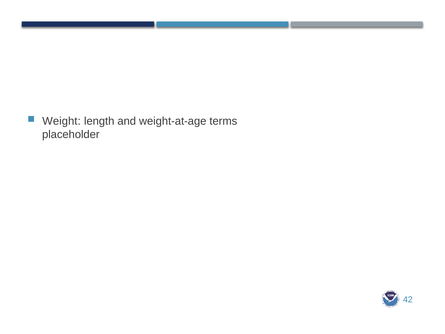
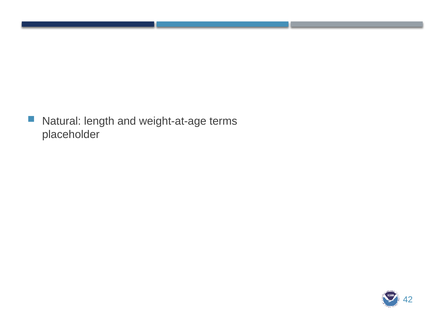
Weight: Weight -> Natural
